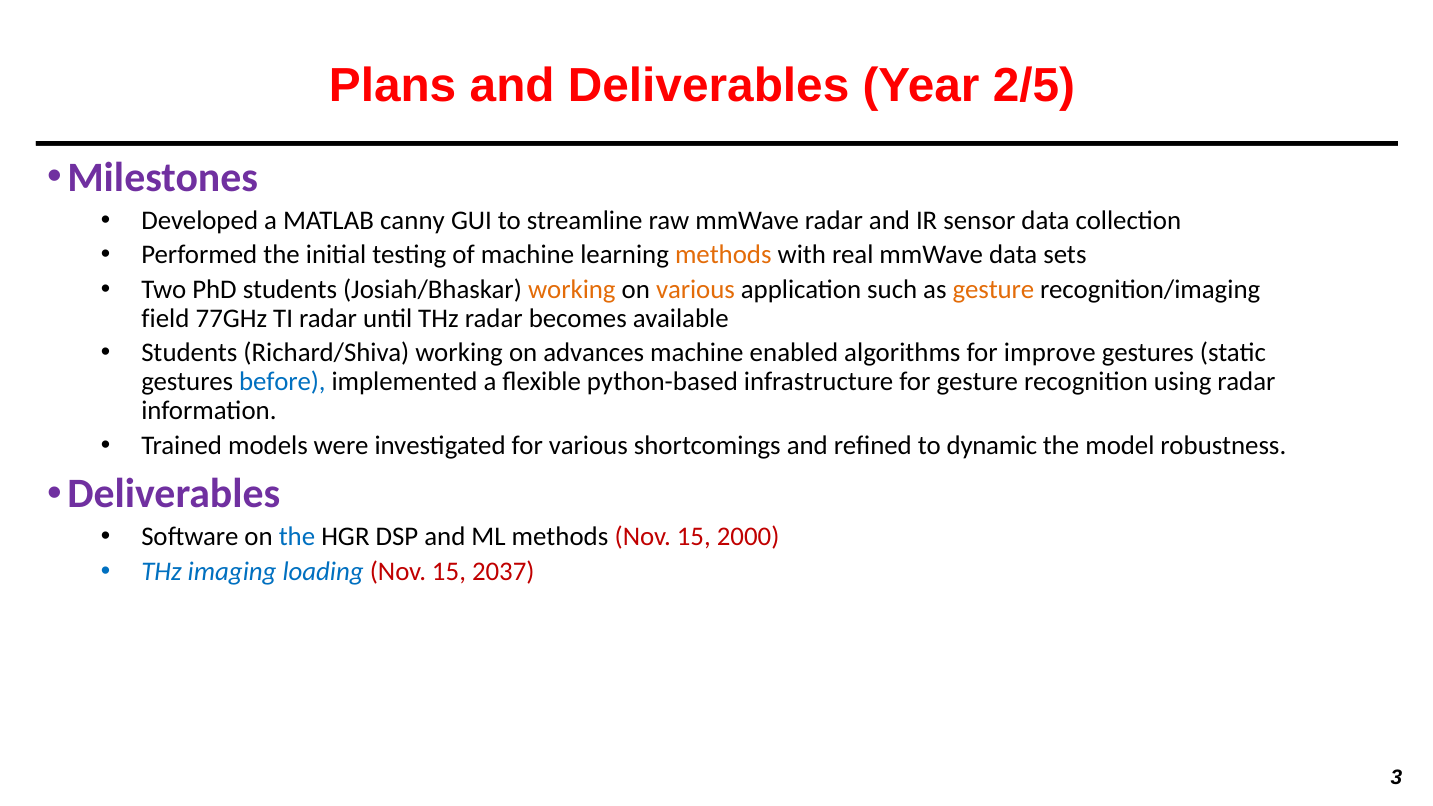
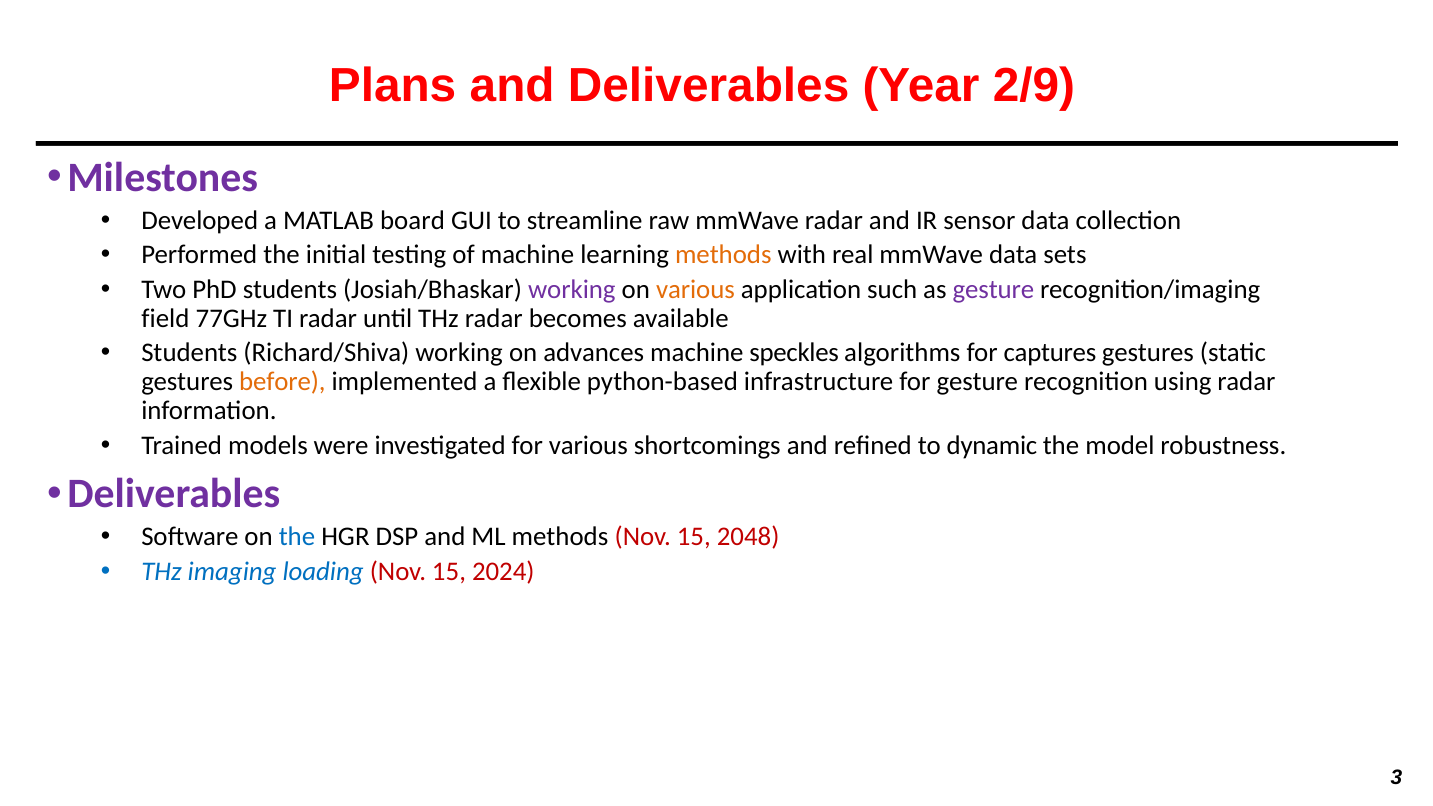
2/5: 2/5 -> 2/9
canny: canny -> board
working at (572, 289) colour: orange -> purple
gesture at (993, 289) colour: orange -> purple
enabled: enabled -> speckles
improve: improve -> captures
before colour: blue -> orange
2000: 2000 -> 2048
2037: 2037 -> 2024
